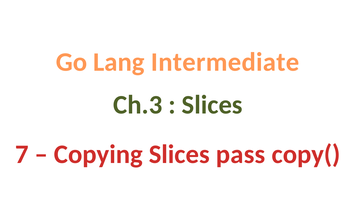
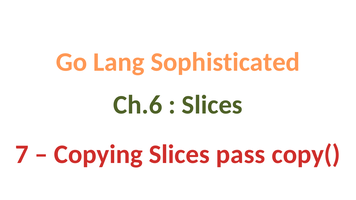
Intermediate: Intermediate -> Sophisticated
Ch.3: Ch.3 -> Ch.6
